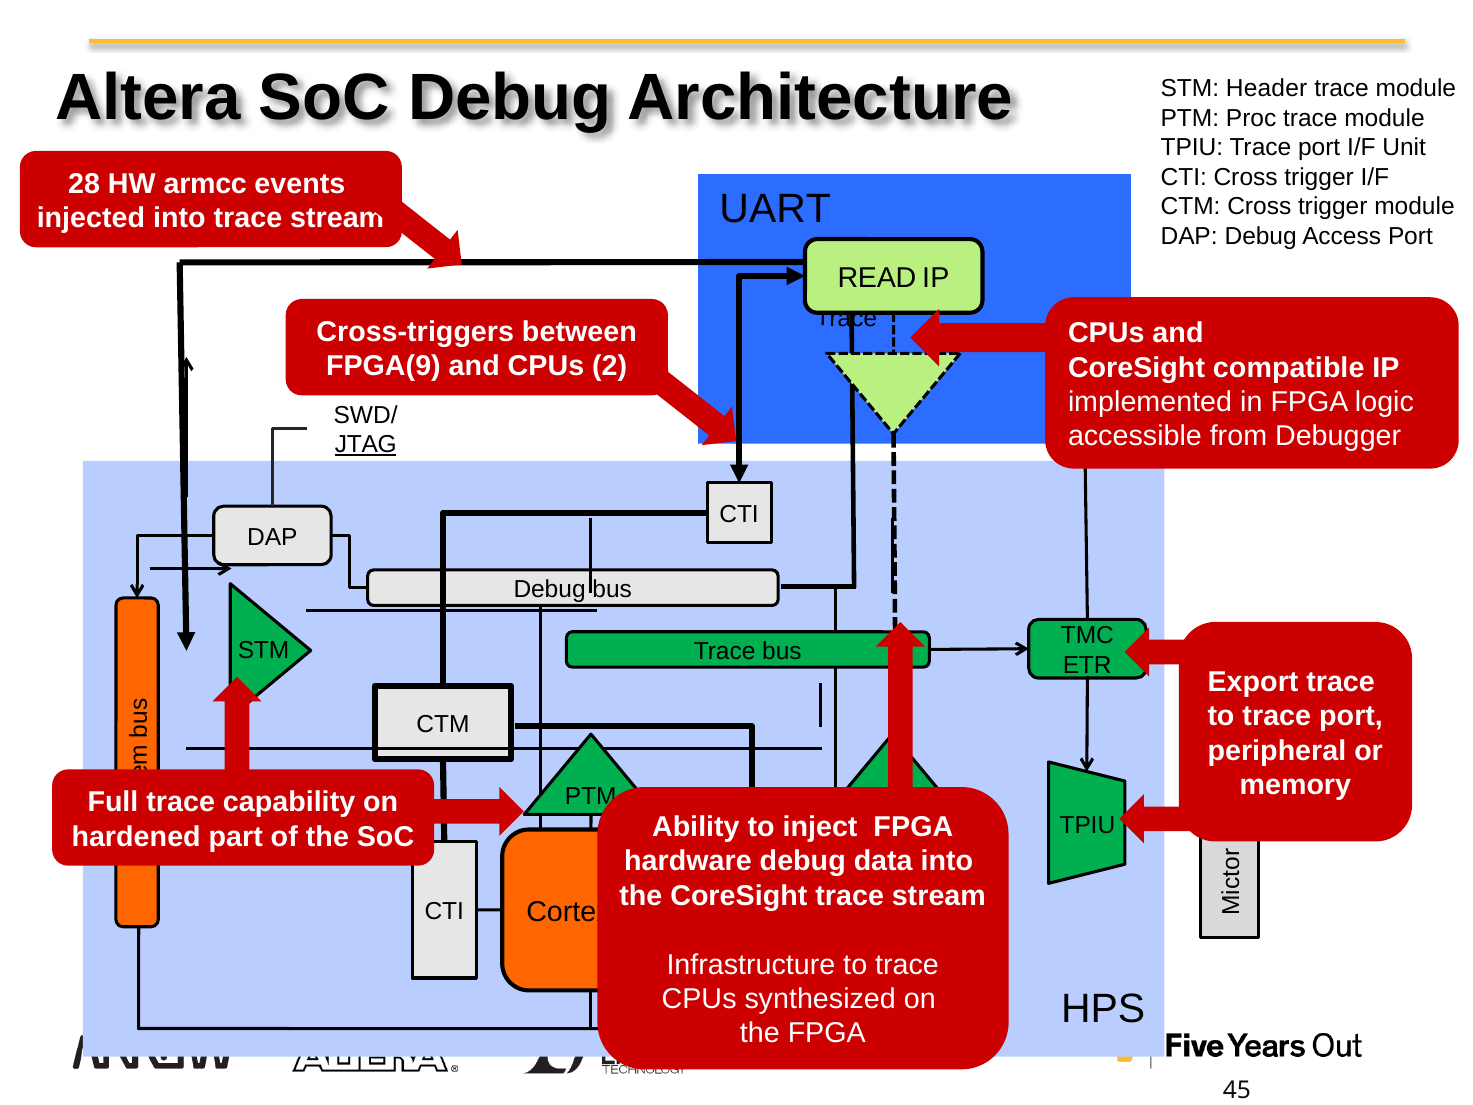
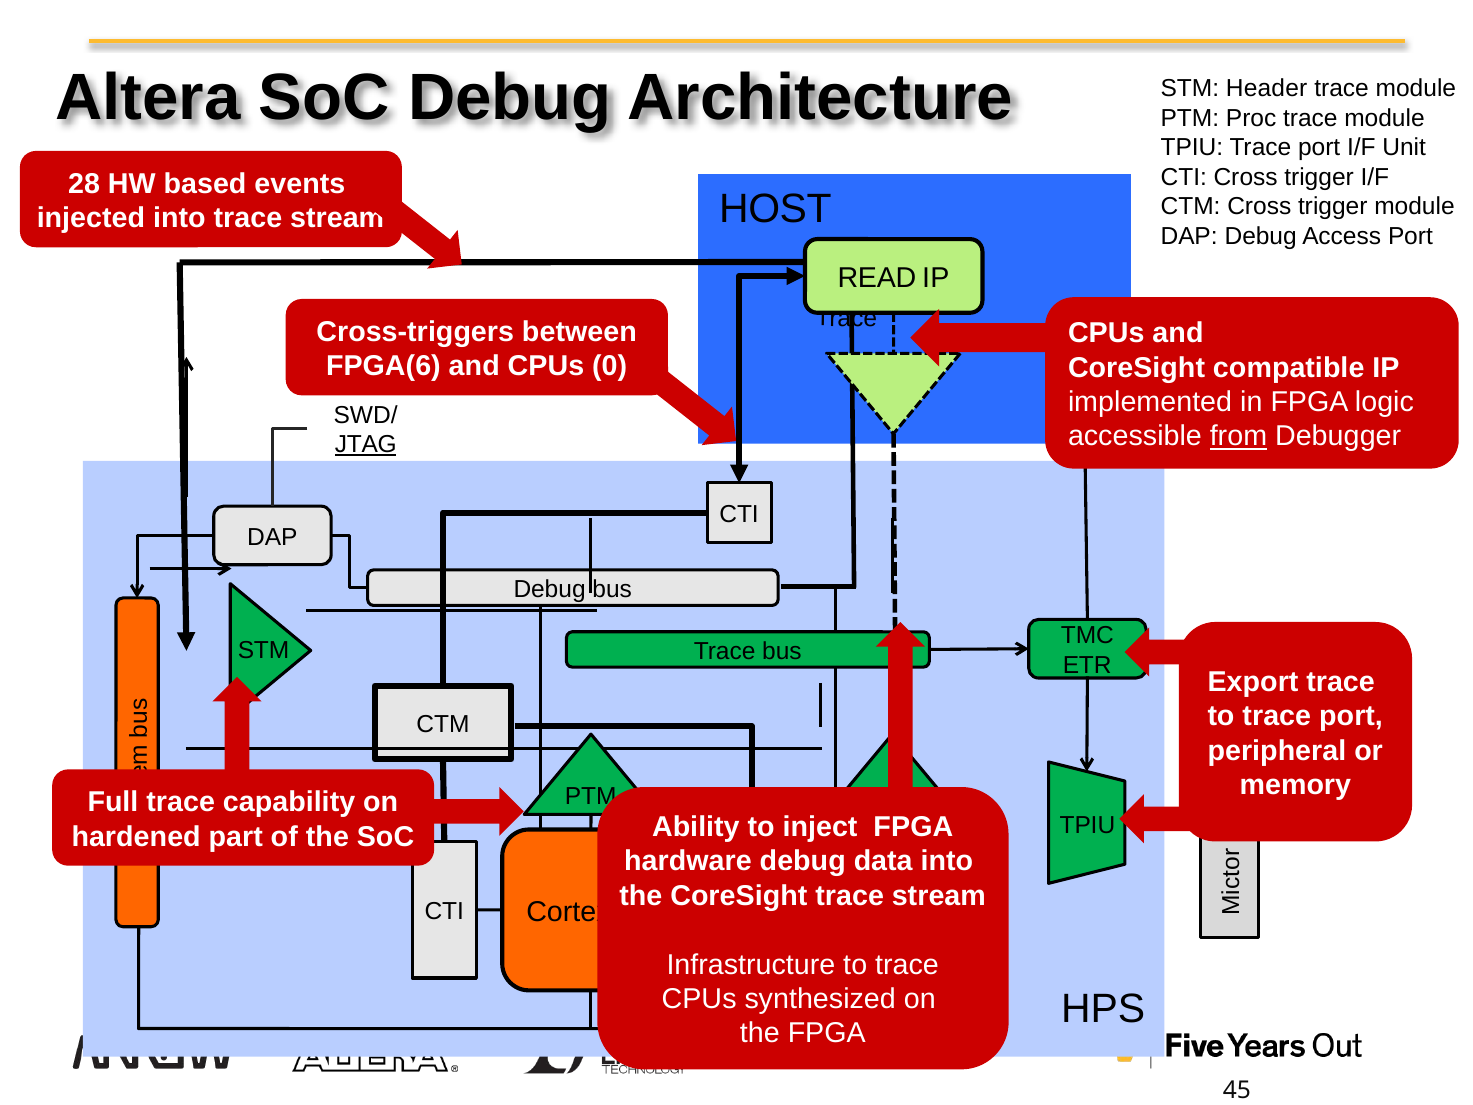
armcc: armcc -> based
UART: UART -> HOST
FPGA(9: FPGA(9 -> FPGA(6
2: 2 -> 0
from underline: none -> present
